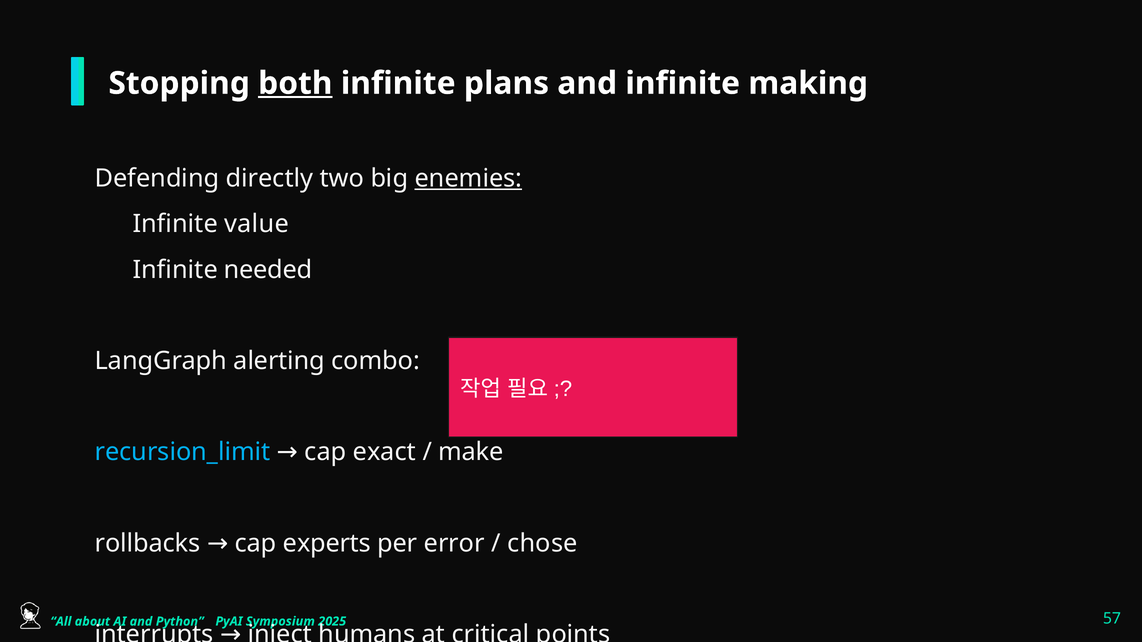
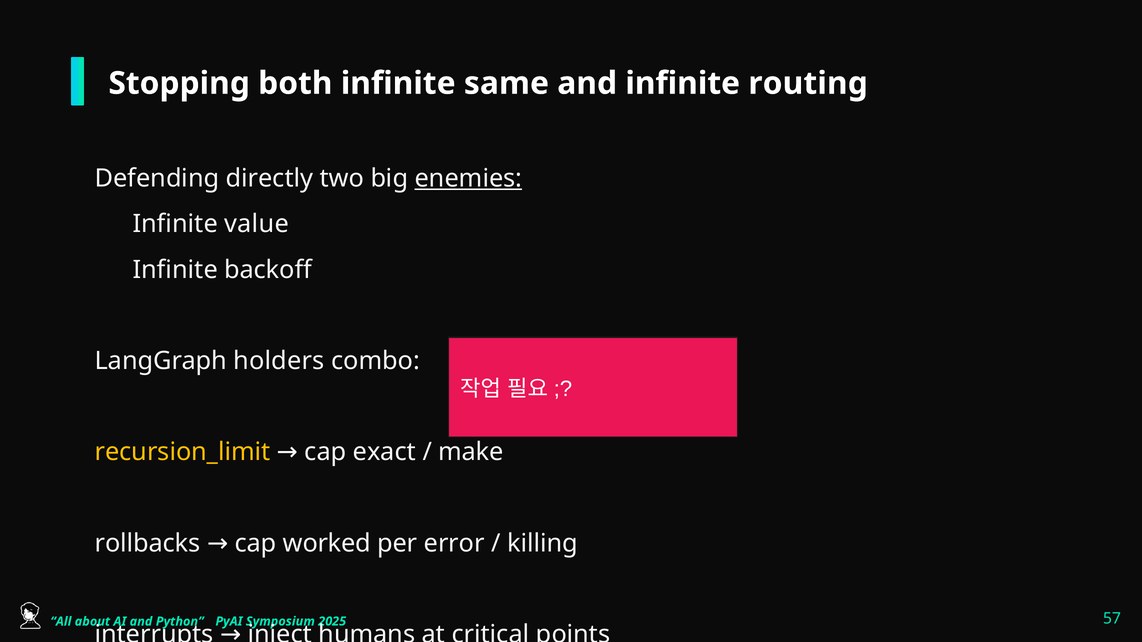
both underline: present -> none
plans: plans -> same
making: making -> routing
needed: needed -> backoff
alerting: alerting -> holders
recursion_limit colour: light blue -> yellow
experts: experts -> worked
chose: chose -> killing
